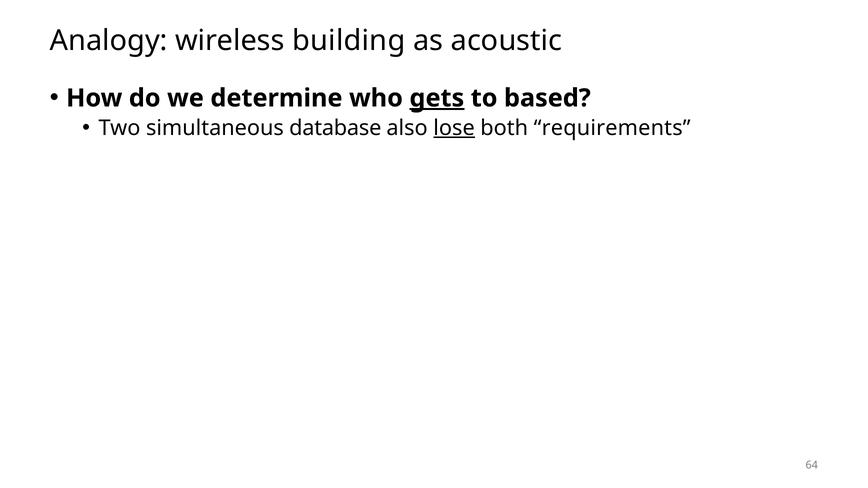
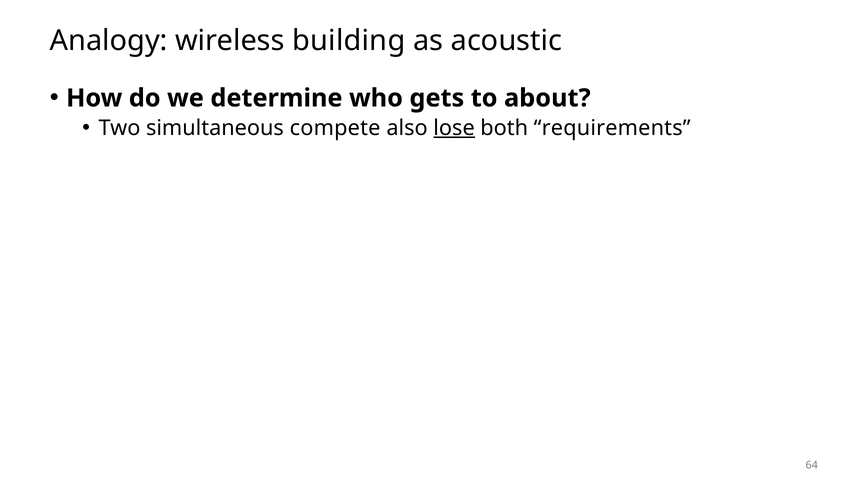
gets underline: present -> none
based: based -> about
database: database -> compete
